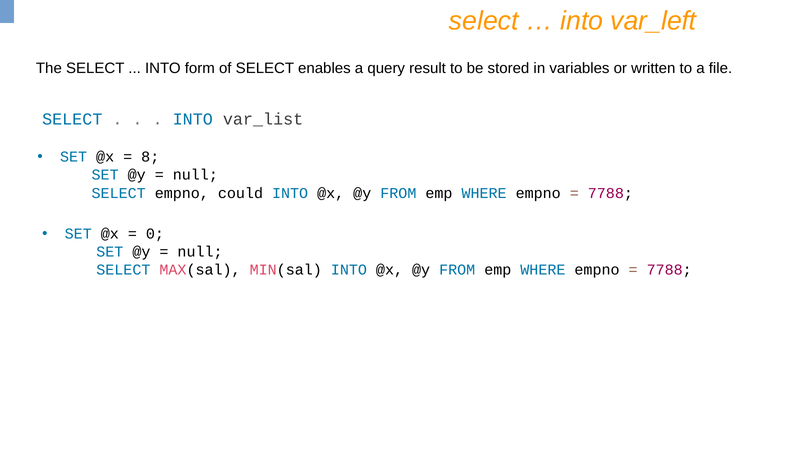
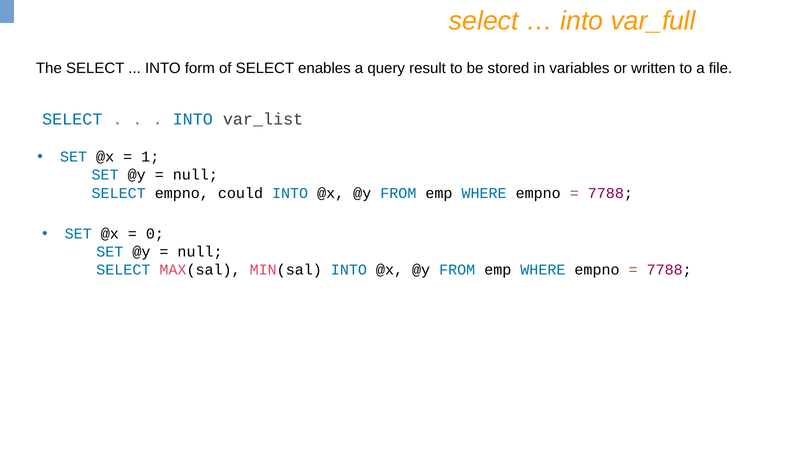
var_left: var_left -> var_full
8: 8 -> 1
